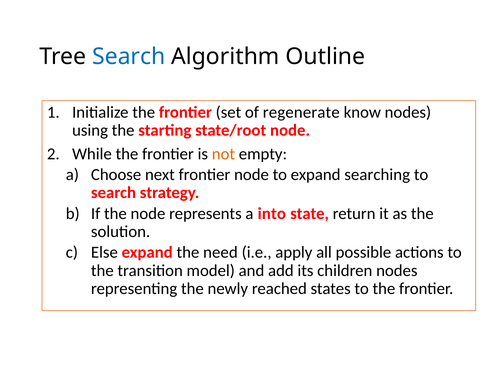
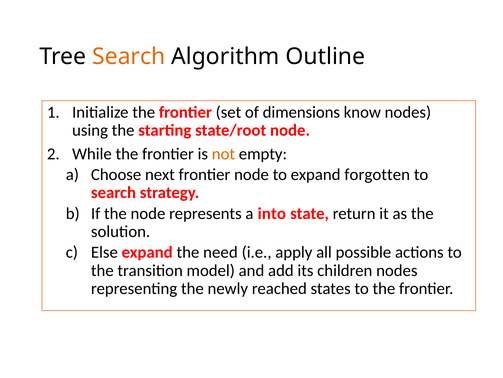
Search at (129, 56) colour: blue -> orange
regenerate: regenerate -> dimensions
searching: searching -> forgotten
